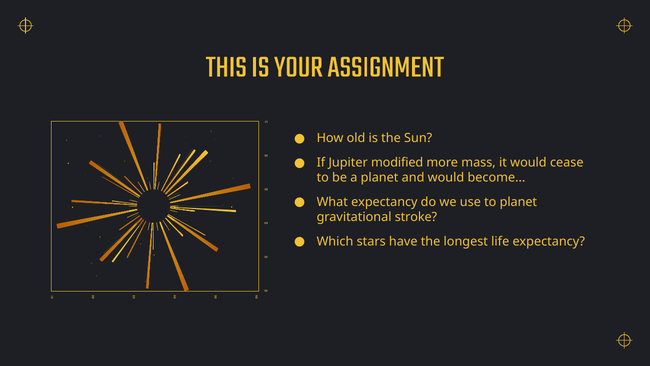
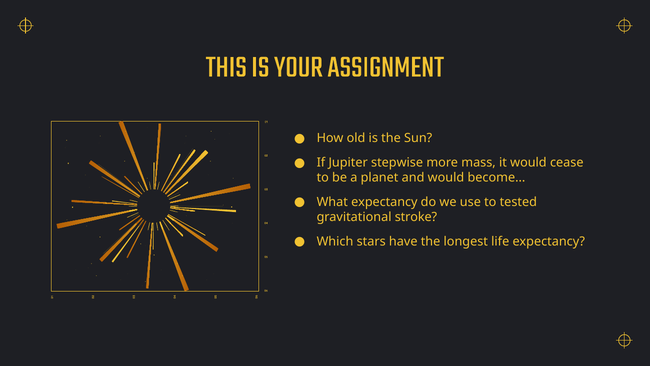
modified: modified -> stepwise
to planet: planet -> tested
